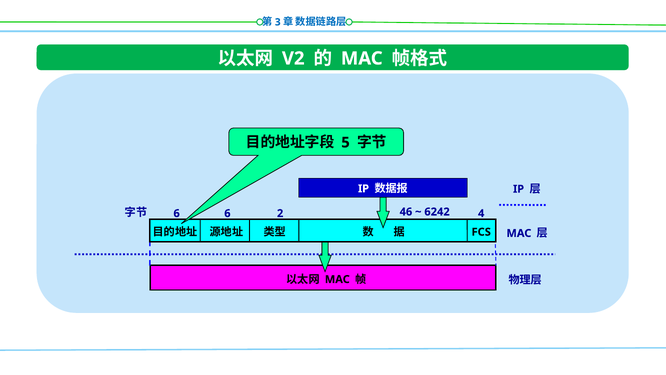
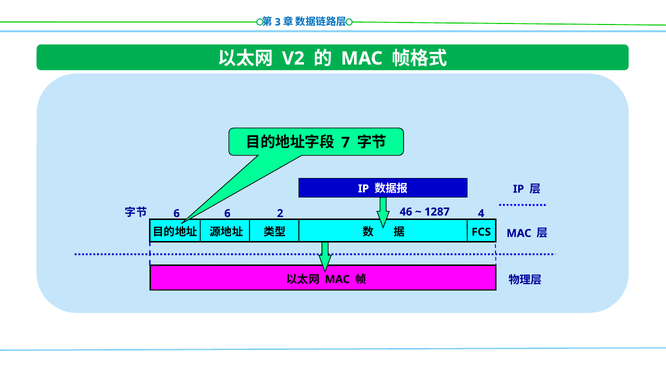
5: 5 -> 7
6242: 6242 -> 1287
